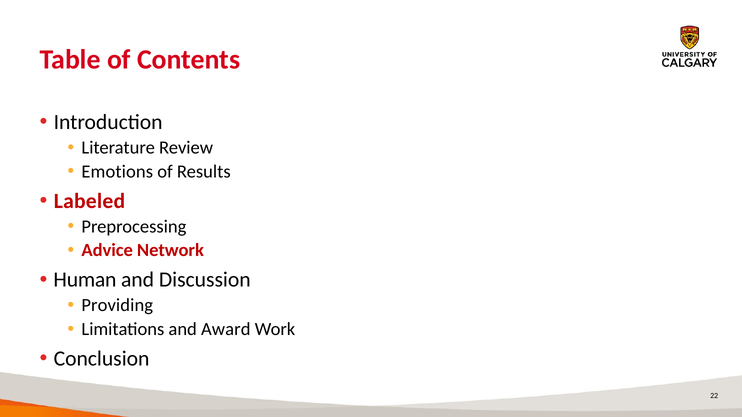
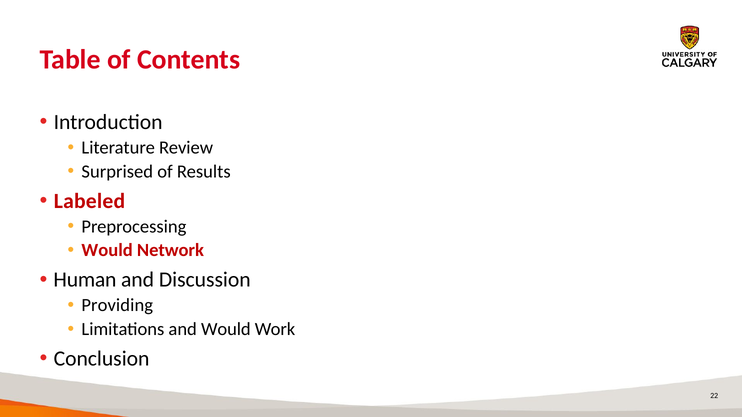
Emotions: Emotions -> Surprised
Advice at (107, 251): Advice -> Would
and Award: Award -> Would
